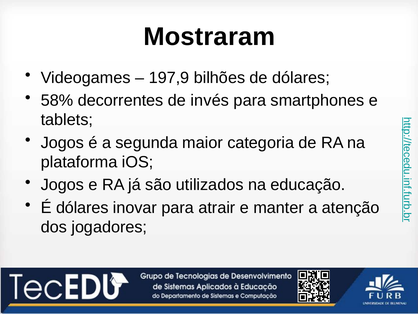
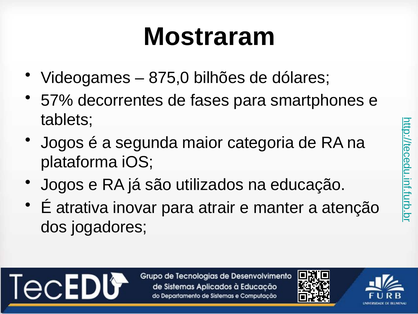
197,9: 197,9 -> 875,0
58%: 58% -> 57%
invés: invés -> fases
É dólares: dólares -> atrativa
